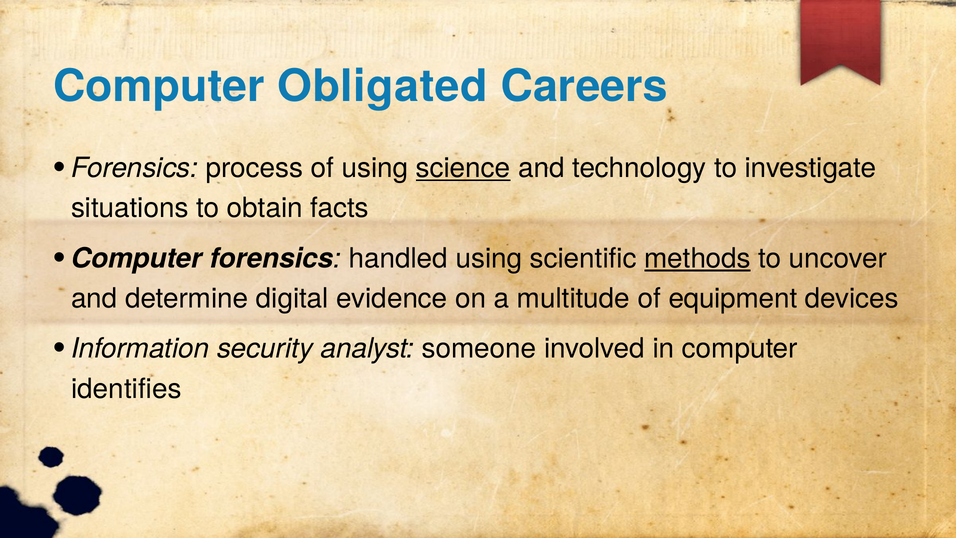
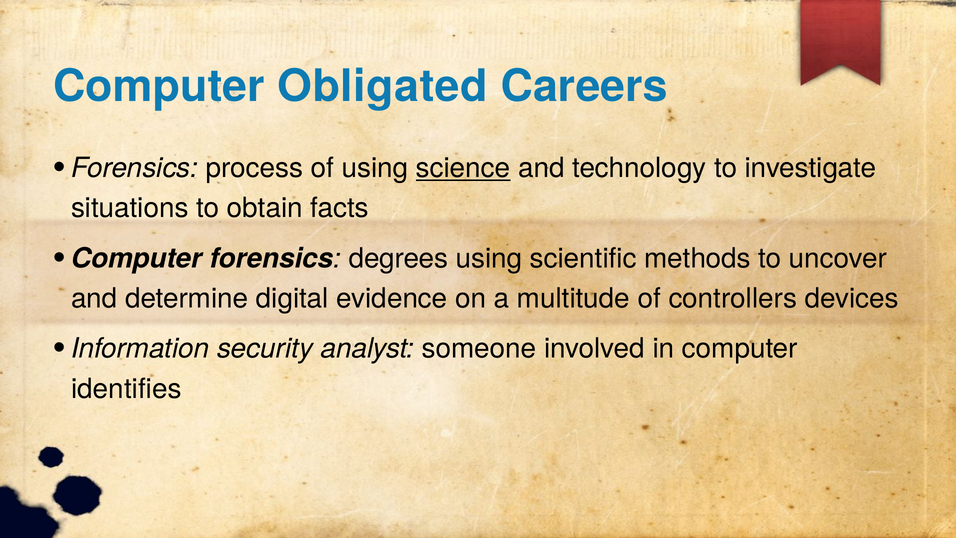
handled: handled -> degrees
methods underline: present -> none
equipment: equipment -> controllers
